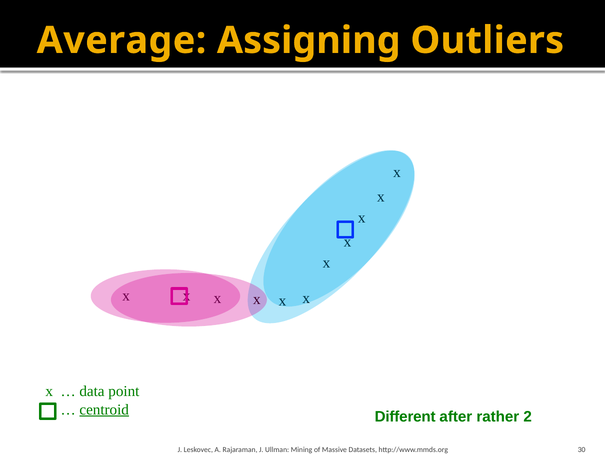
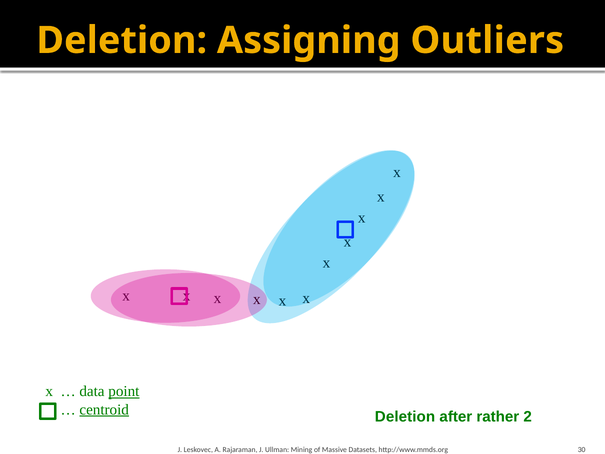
Average at (122, 40): Average -> Deletion
point underline: none -> present
Different at (405, 416): Different -> Deletion
